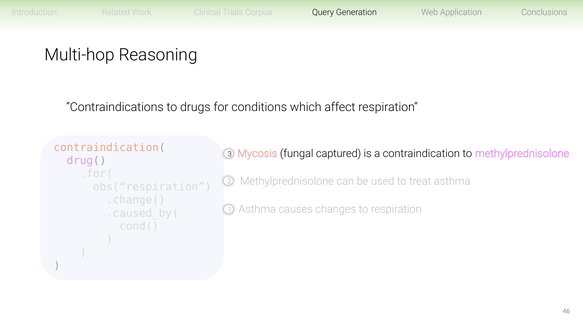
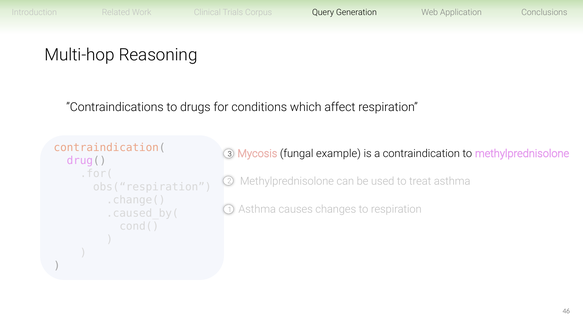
captured: captured -> example
